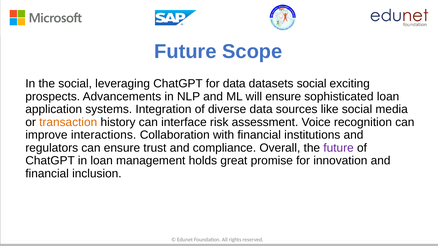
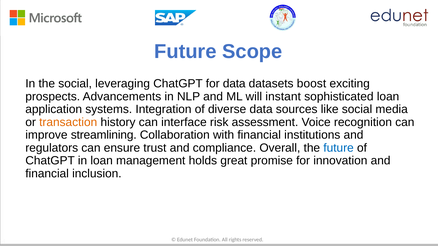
datasets social: social -> boost
will ensure: ensure -> instant
interactions: interactions -> streamlining
future at (339, 148) colour: purple -> blue
